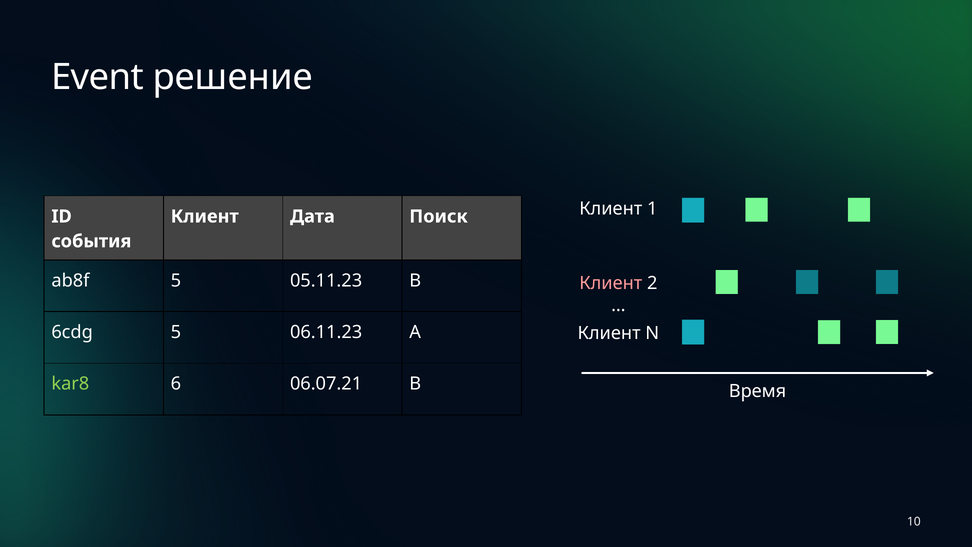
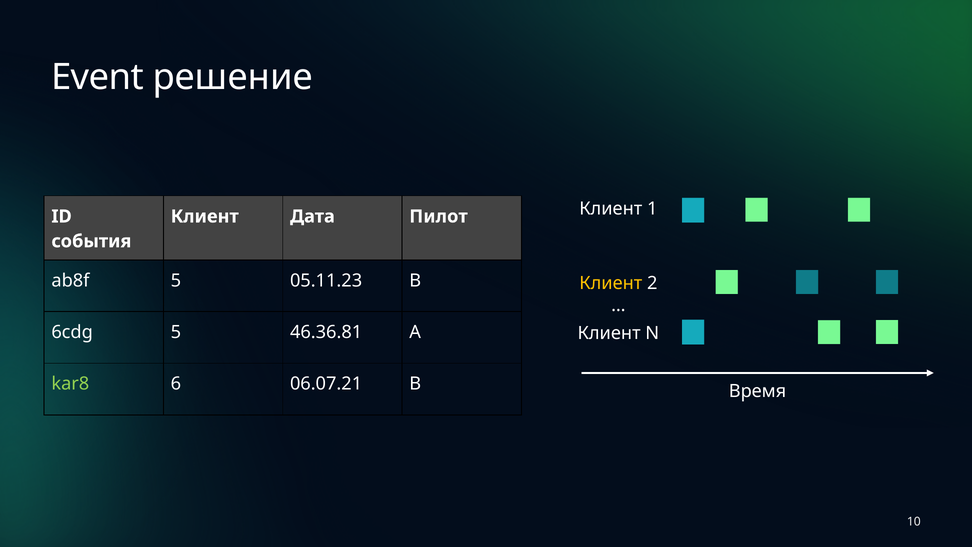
Поиск: Поиск -> Пилот
Клиент at (611, 283) colour: pink -> yellow
06.11.23: 06.11.23 -> 46.36.81
